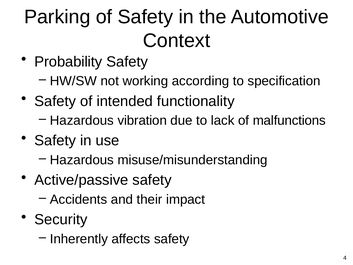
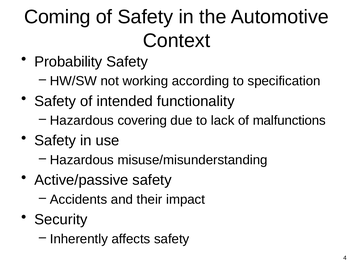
Parking: Parking -> Coming
vibration: vibration -> covering
